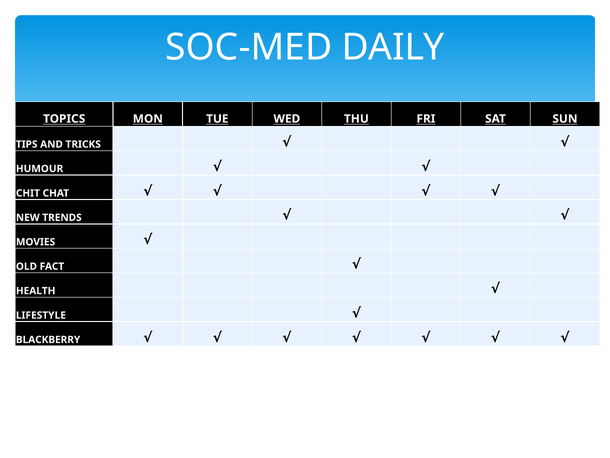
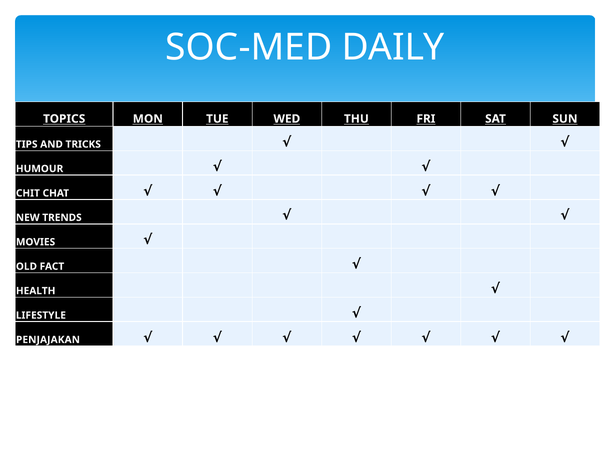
BLACKBERRY: BLACKBERRY -> PENJAJAKAN
